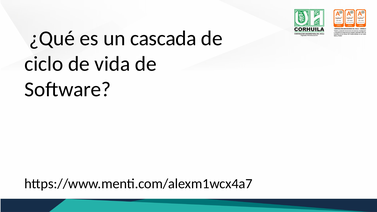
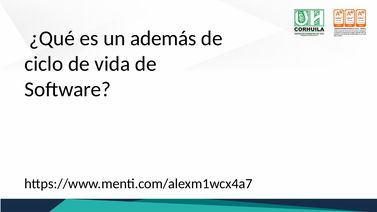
cascada: cascada -> además
